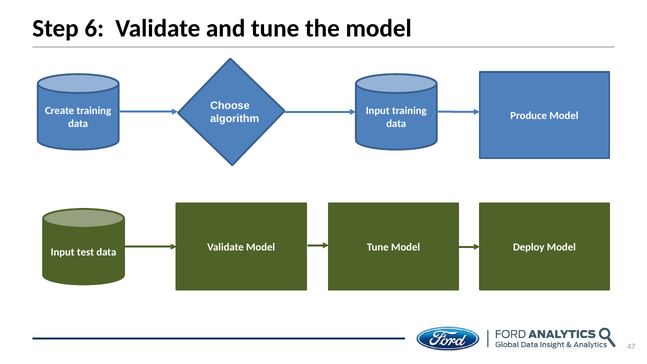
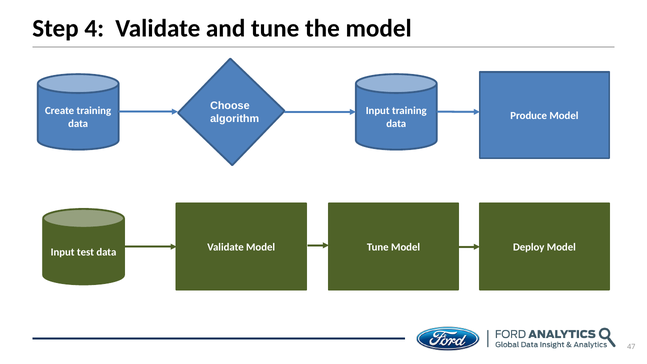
6: 6 -> 4
